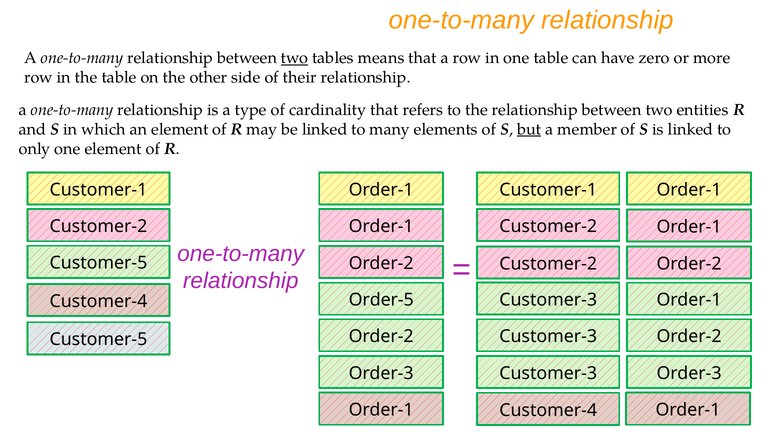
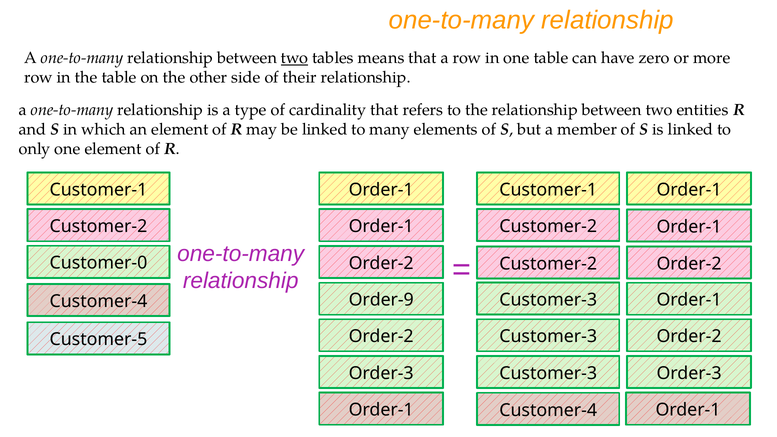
but underline: present -> none
Customer-5 at (98, 263): Customer-5 -> Customer-0
Order-5: Order-5 -> Order-9
